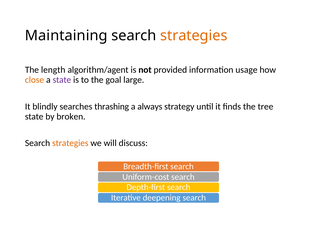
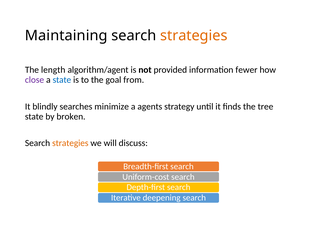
usage: usage -> fewer
close colour: orange -> purple
state at (62, 80) colour: purple -> blue
large: large -> from
thrashing: thrashing -> minimize
always: always -> agents
